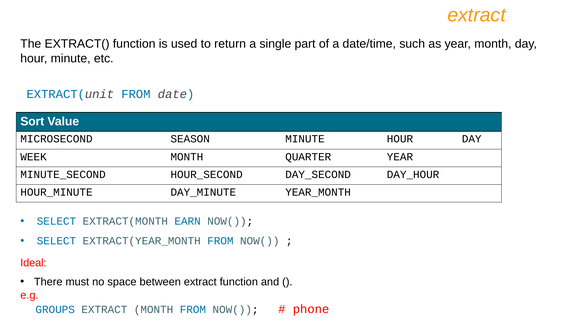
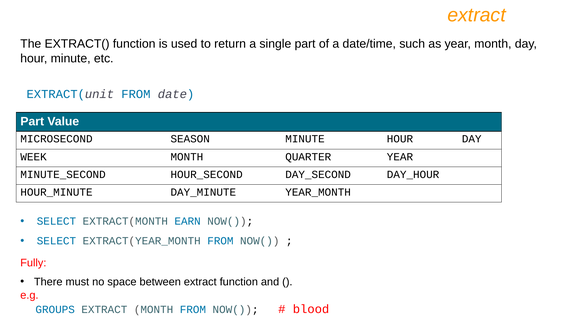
Sort at (32, 121): Sort -> Part
Ideal: Ideal -> Fully
phone: phone -> blood
